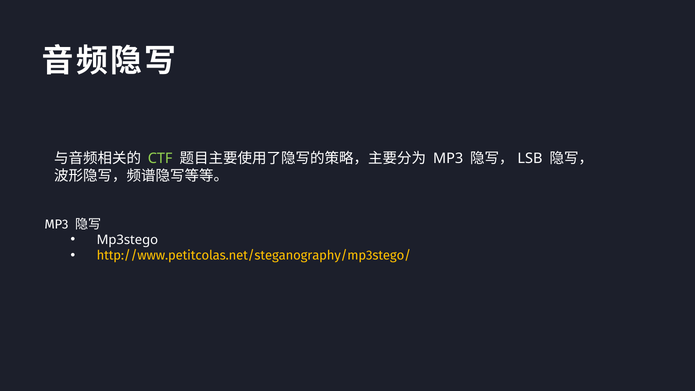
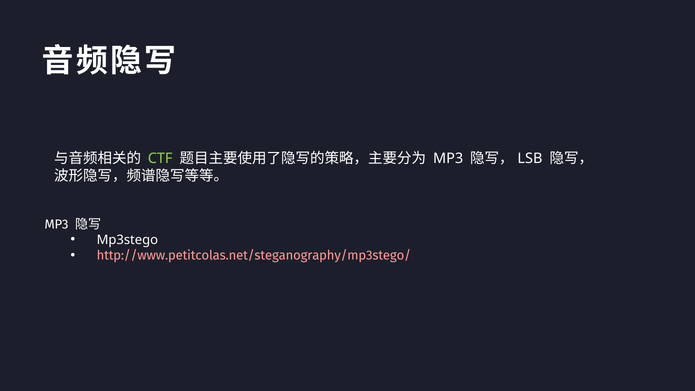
http://www.petitcolas.net/steganography/mp3stego/ colour: yellow -> pink
